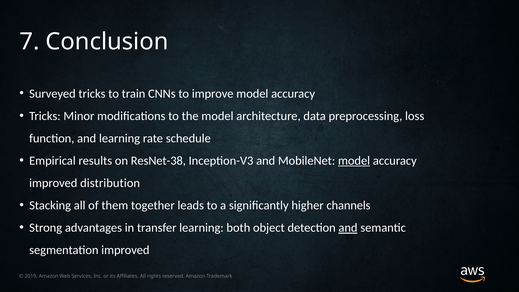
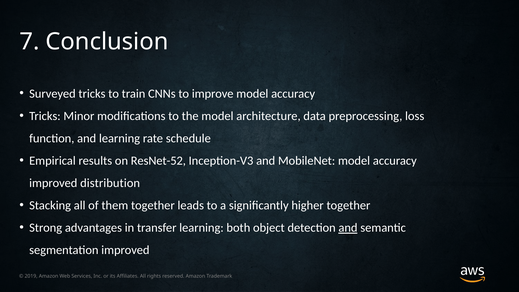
ResNet-38: ResNet-38 -> ResNet-52
model at (354, 161) underline: present -> none
higher channels: channels -> together
